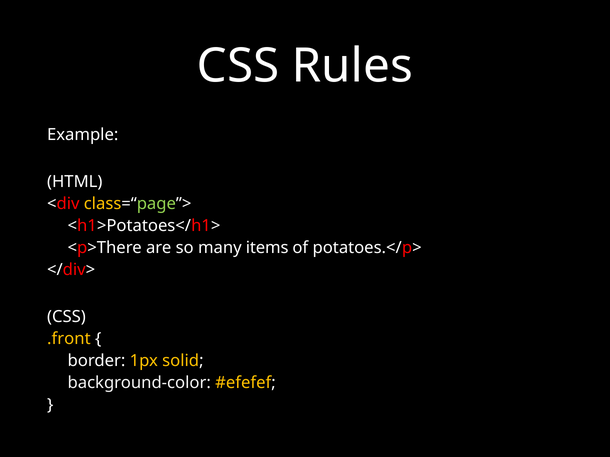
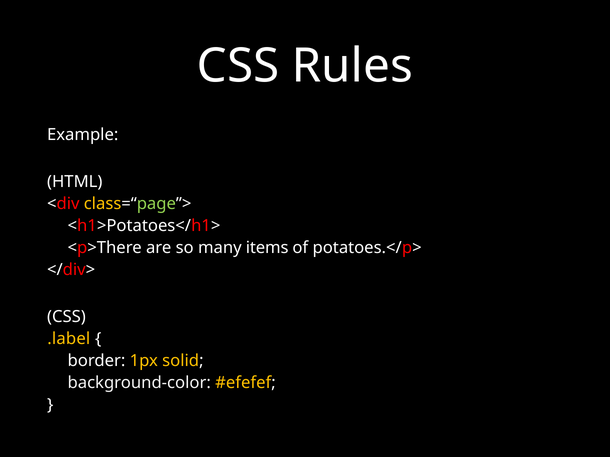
.front: .front -> .label
